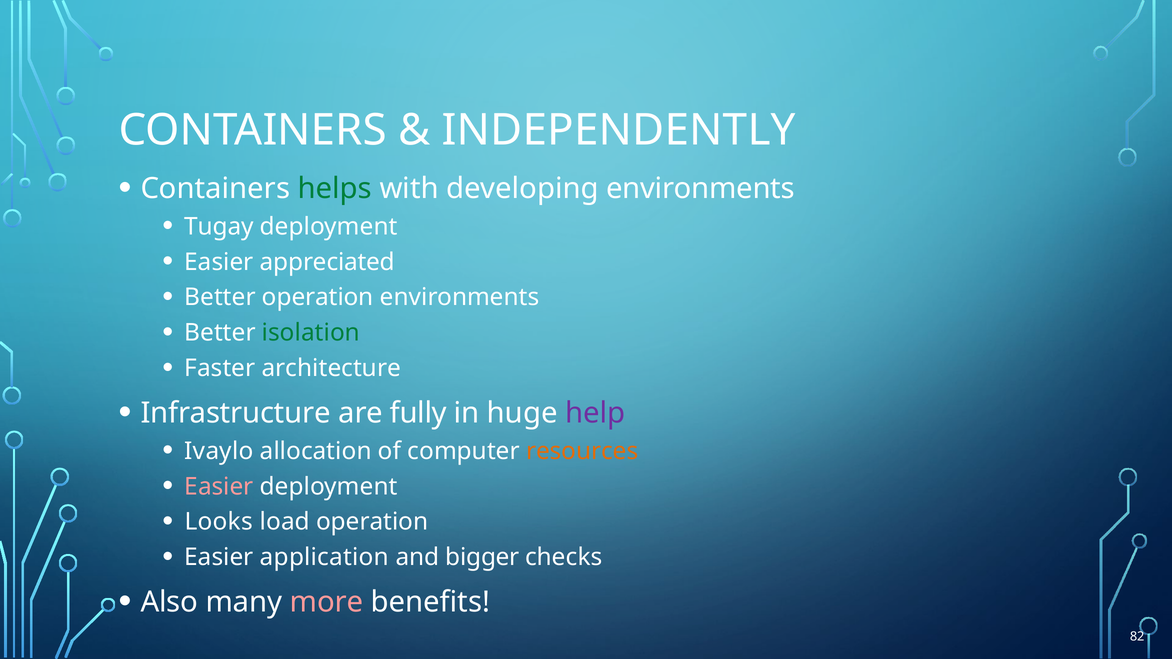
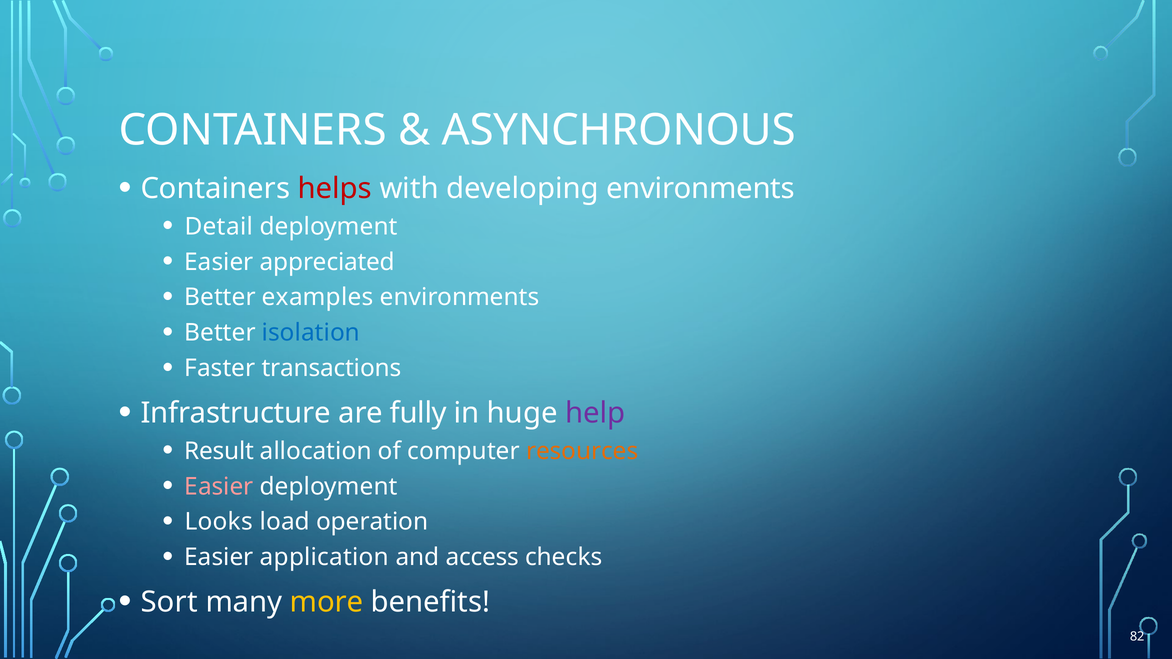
INDEPENDENTLY: INDEPENDENTLY -> ASYNCHRONOUS
helps colour: green -> red
Tugay: Tugay -> Detail
Better operation: operation -> examples
isolation colour: green -> blue
architecture: architecture -> transactions
Ivaylo: Ivaylo -> Result
bigger: bigger -> access
Also: Also -> Sort
more colour: pink -> yellow
